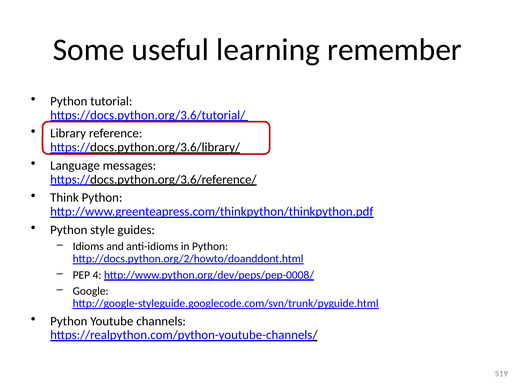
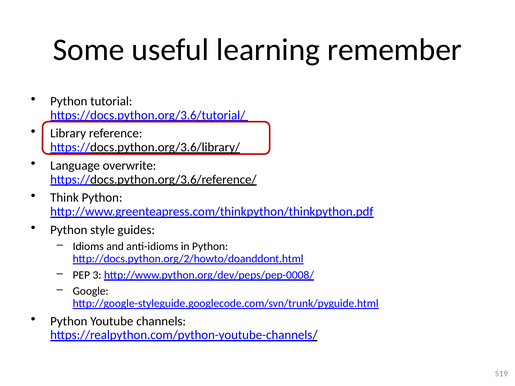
messages: messages -> overwrite
4: 4 -> 3
